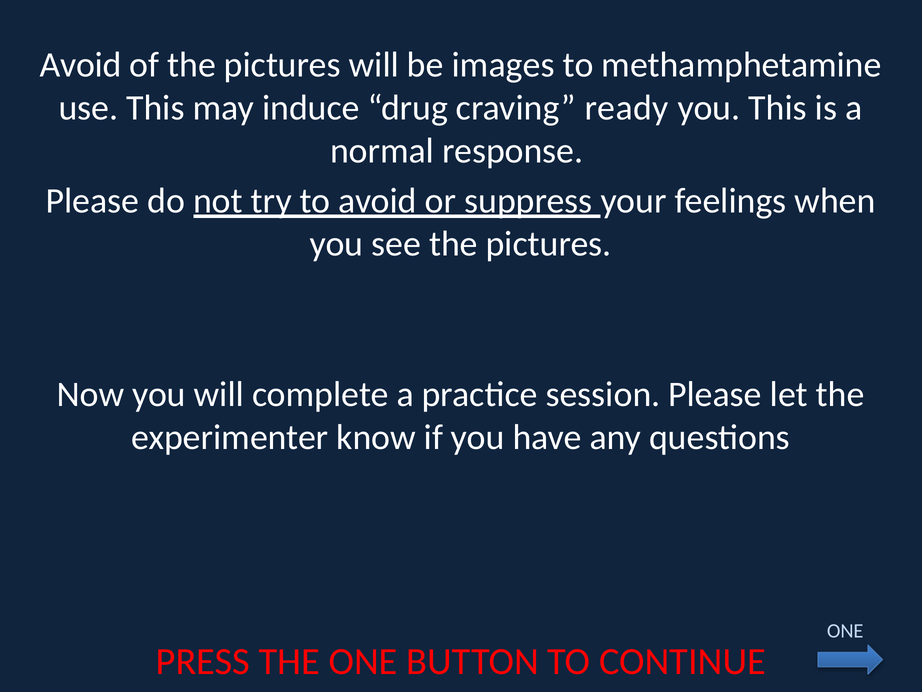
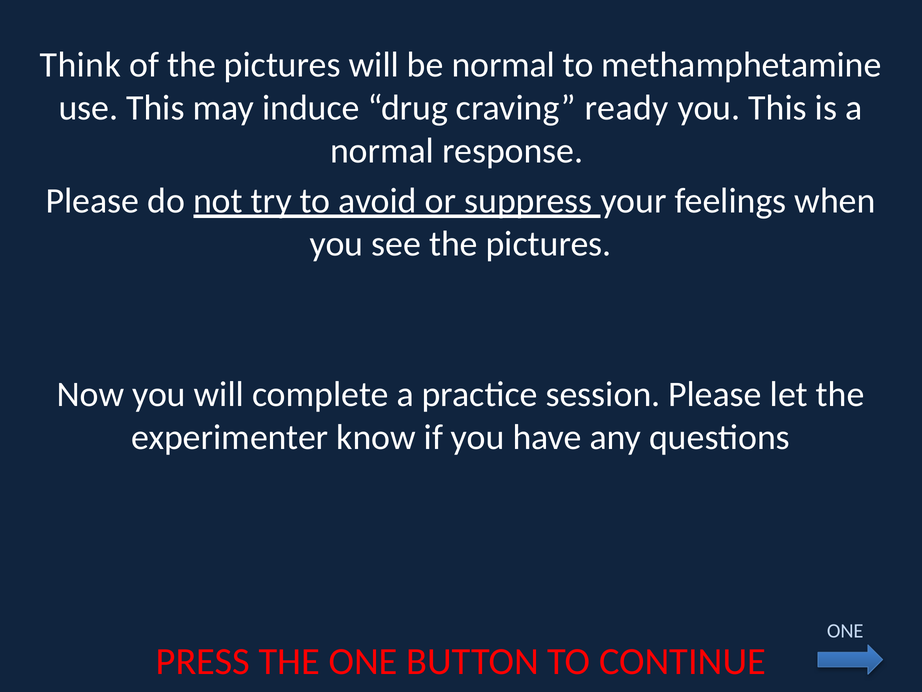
Avoid at (81, 65): Avoid -> Think
be images: images -> normal
